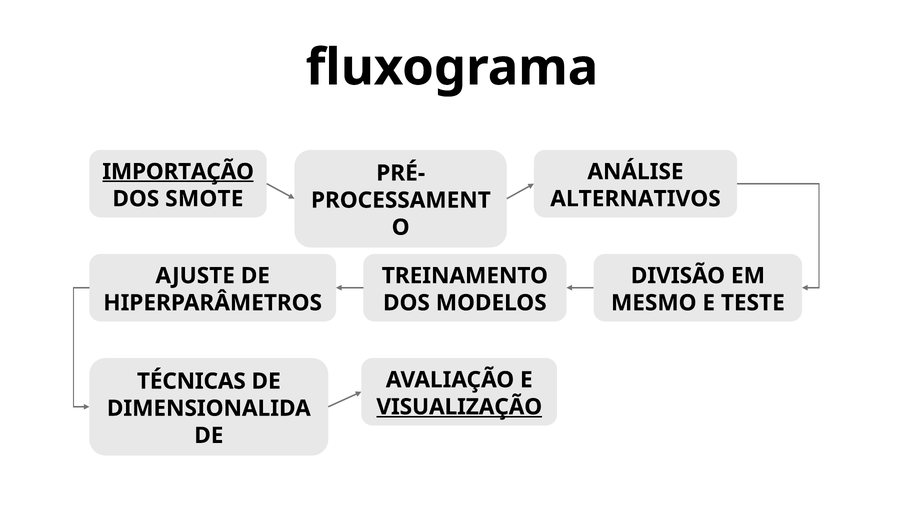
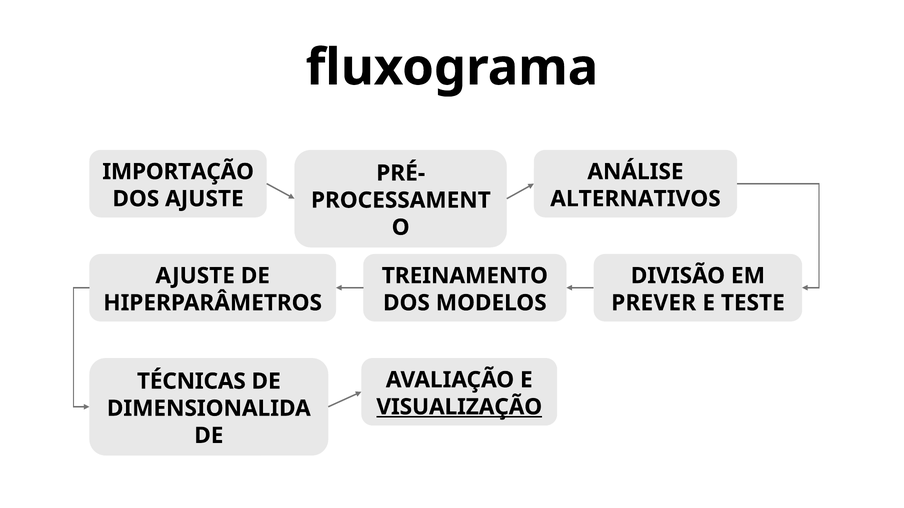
IMPORTAÇÃO underline: present -> none
DOS SMOTE: SMOTE -> AJUSTE
MESMO: MESMO -> PREVER
